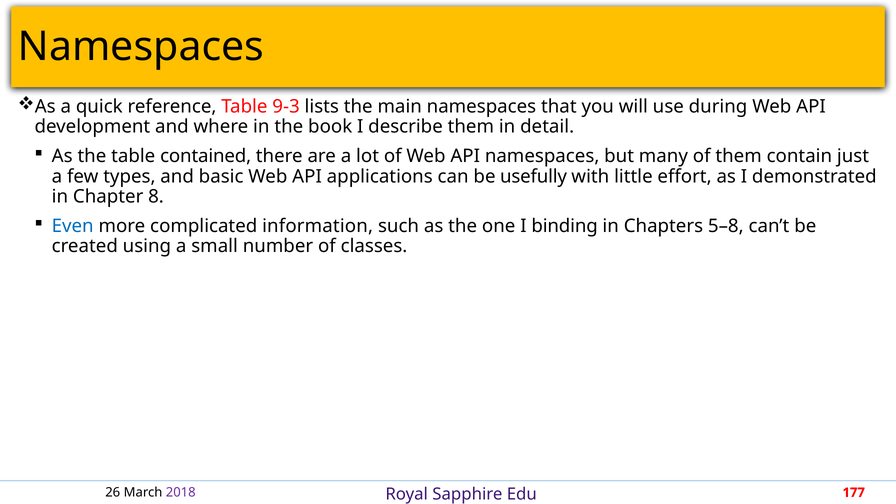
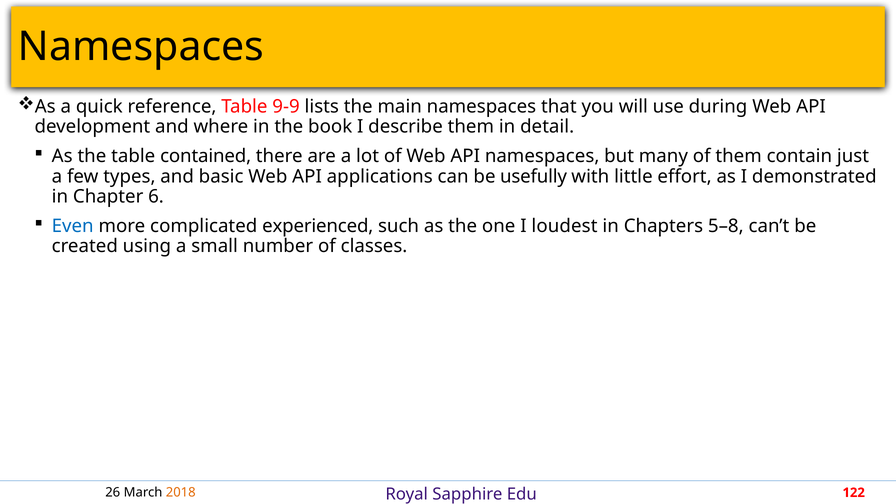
9-3: 9-3 -> 9-9
8: 8 -> 6
information: information -> experienced
binding: binding -> loudest
2018 colour: purple -> orange
177: 177 -> 122
